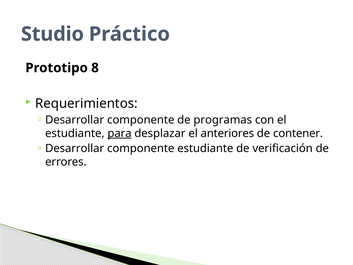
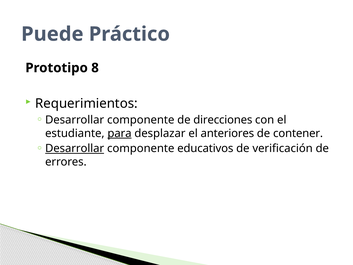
Studio: Studio -> Puede
programas: programas -> direcciones
Desarrollar at (75, 148) underline: none -> present
componente estudiante: estudiante -> educativos
